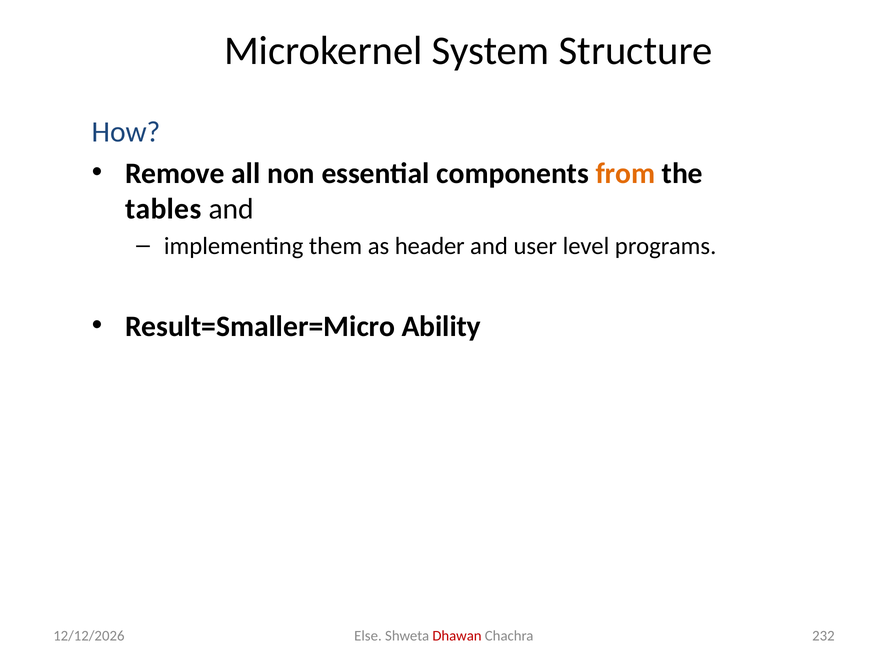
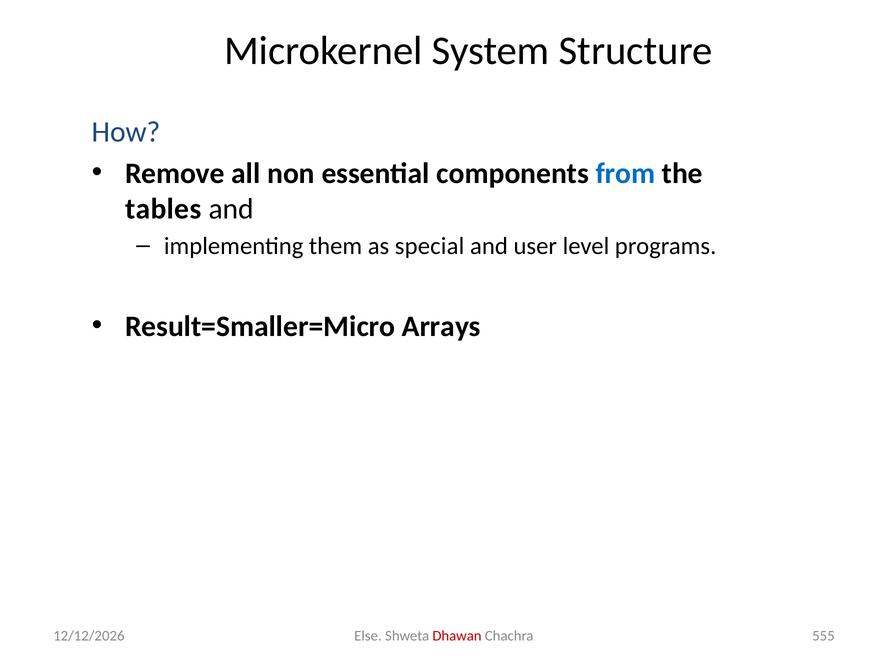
from colour: orange -> blue
header: header -> special
Ability: Ability -> Arrays
232: 232 -> 555
